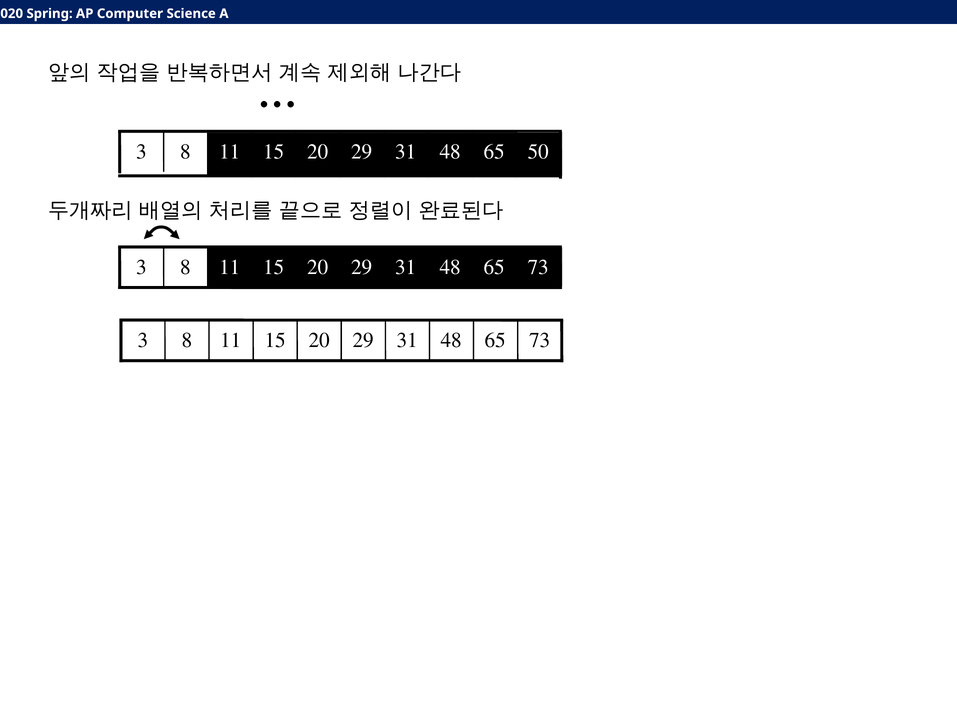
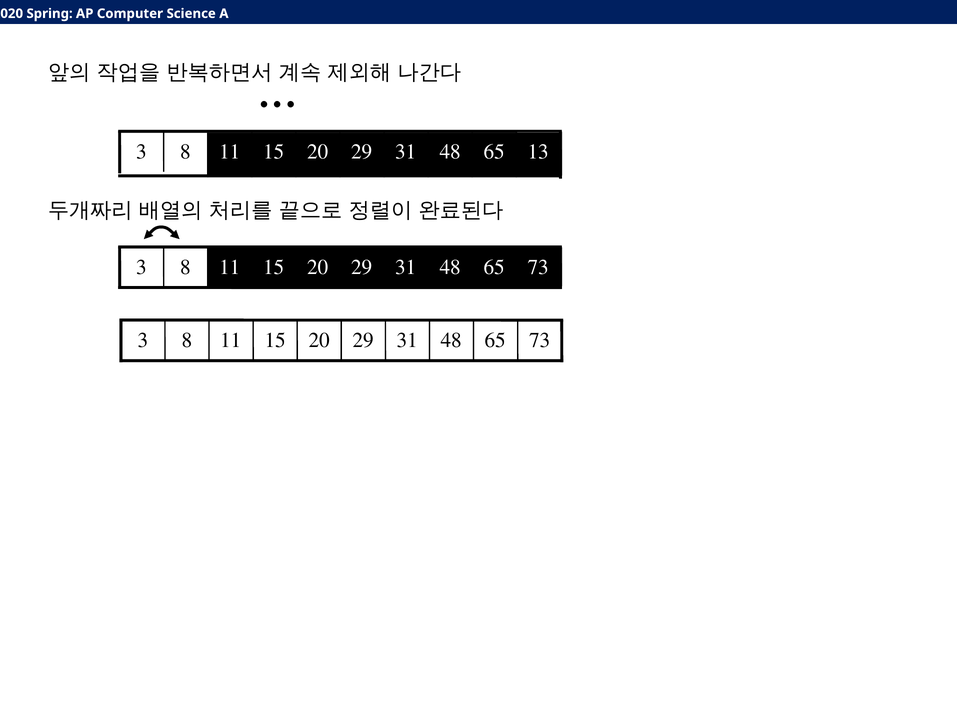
50: 50 -> 13
